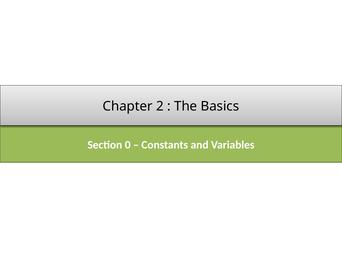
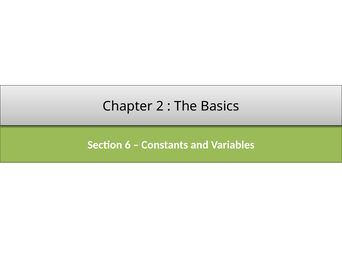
0: 0 -> 6
